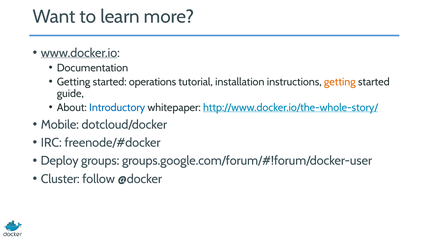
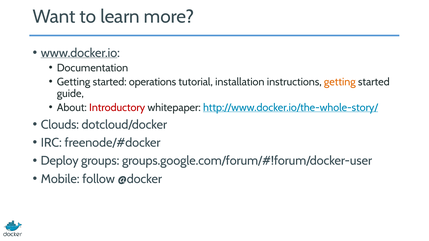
Introductory colour: blue -> red
Mobile: Mobile -> Clouds
Cluster: Cluster -> Mobile
